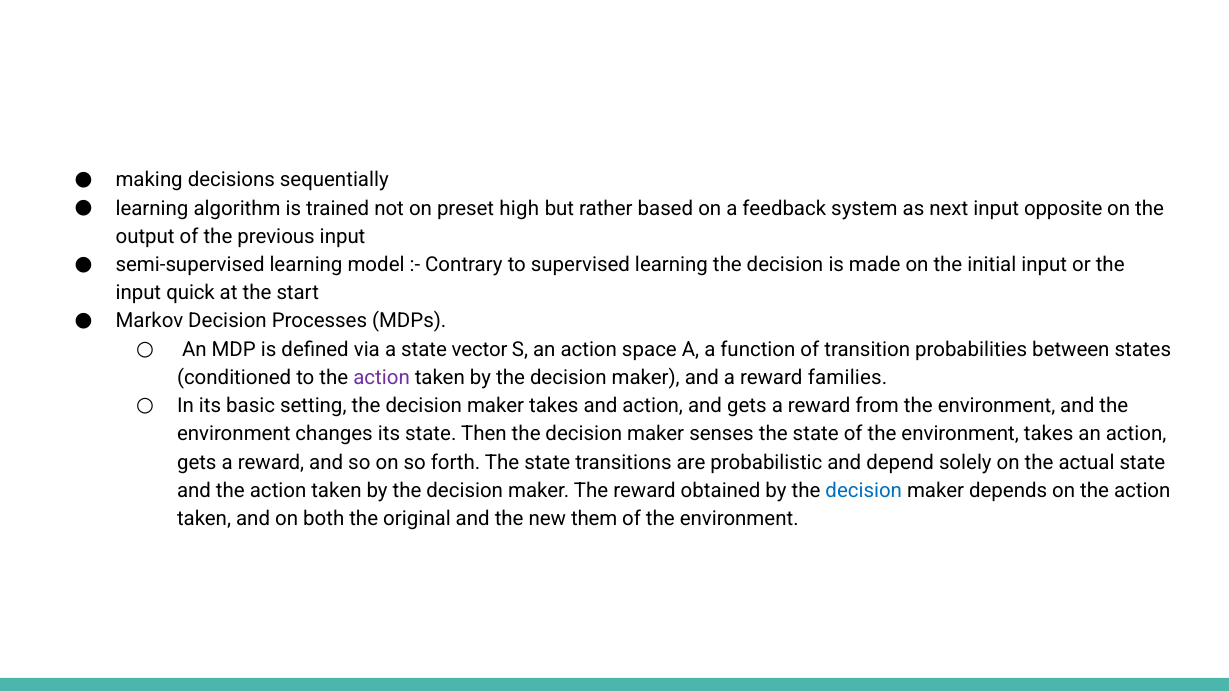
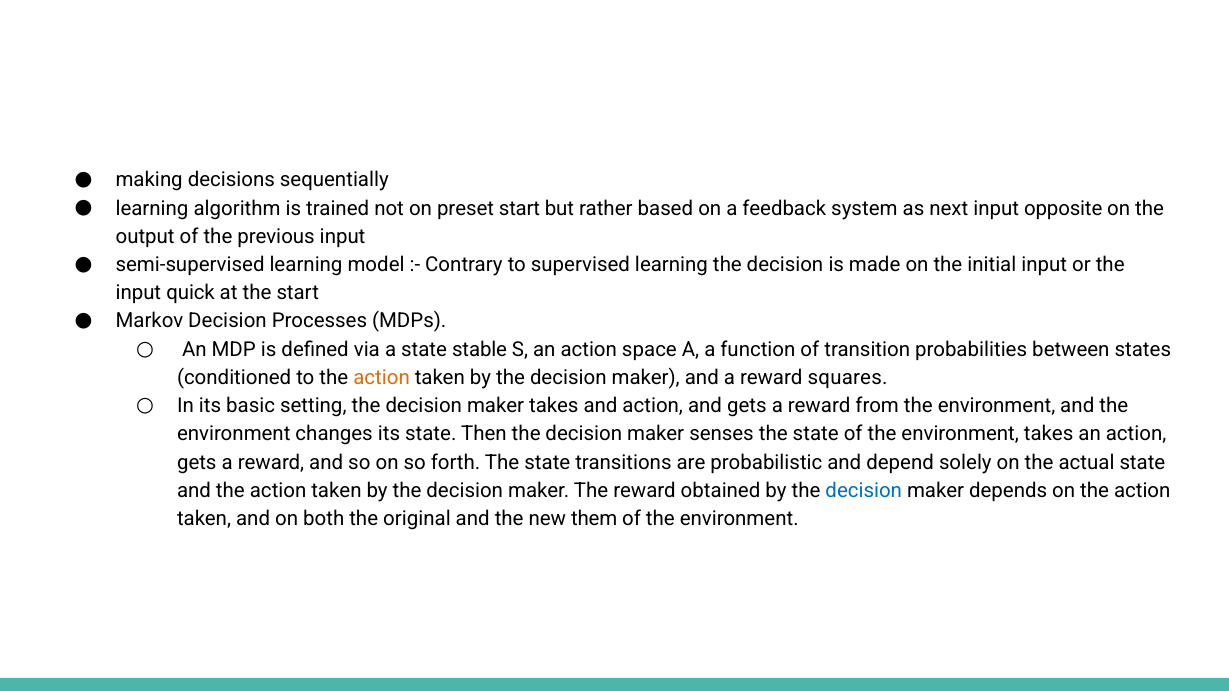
preset high: high -> start
vector: vector -> stable
action at (382, 378) colour: purple -> orange
families: families -> squares
